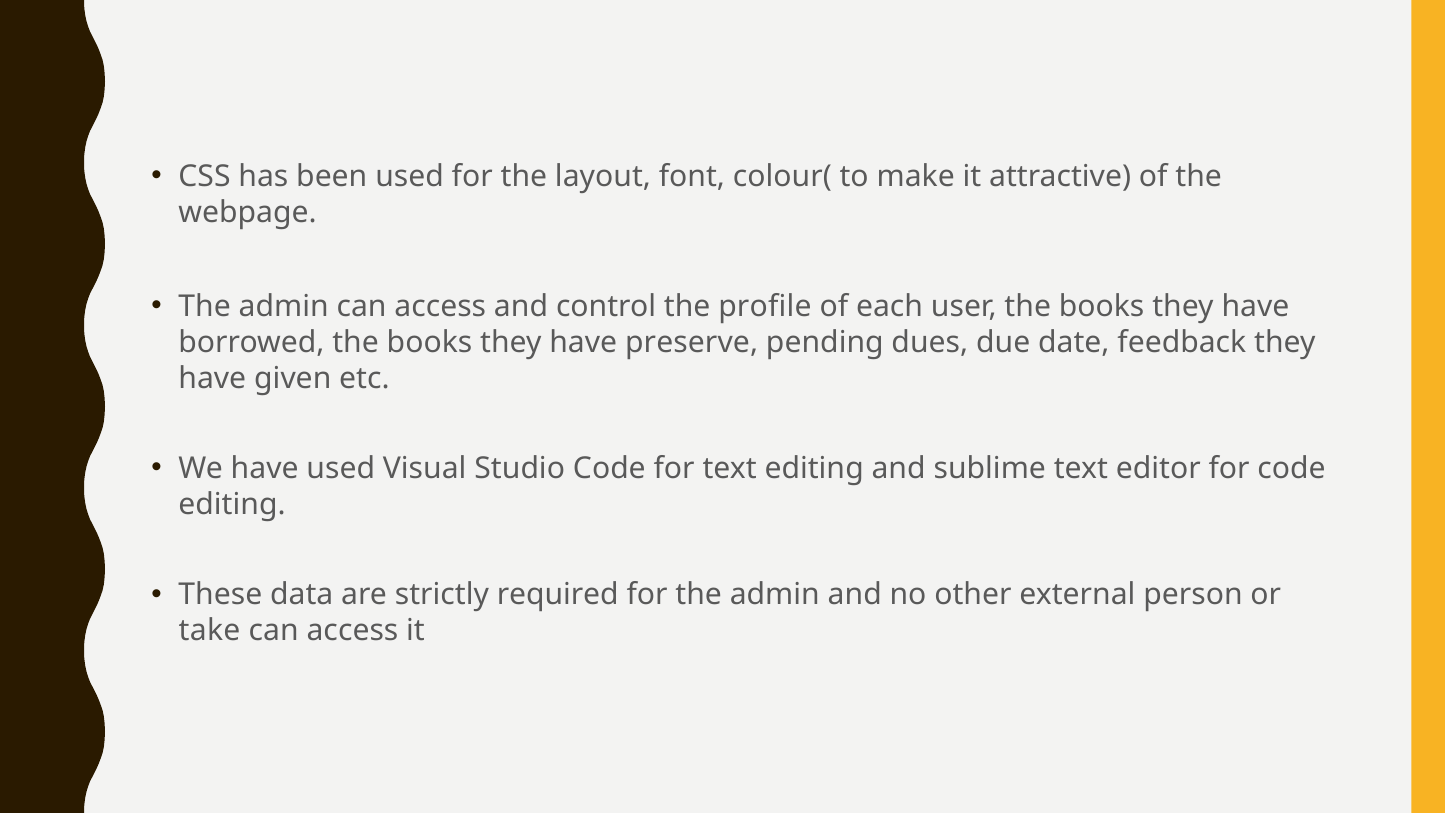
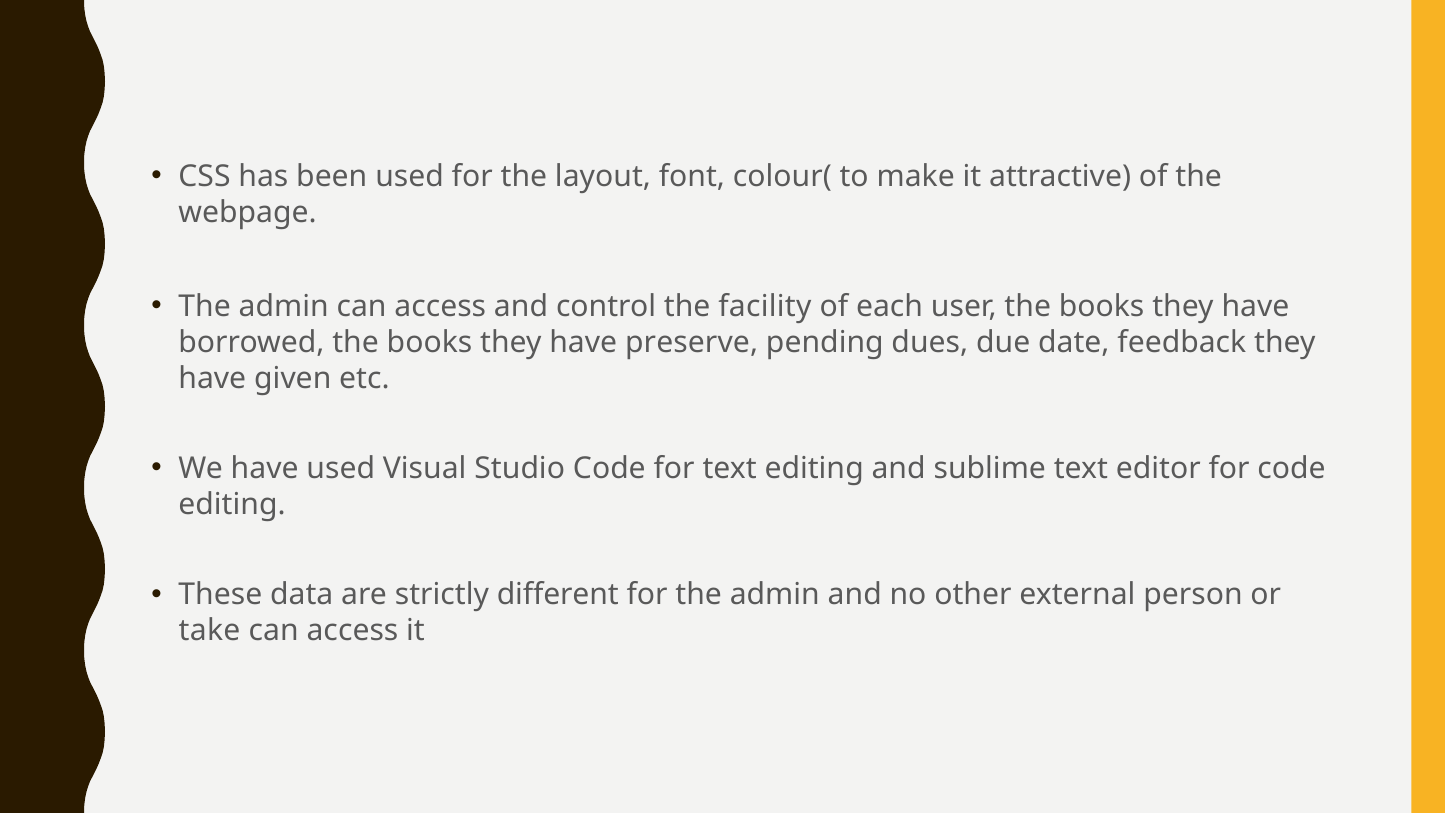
profile: profile -> facility
required: required -> different
